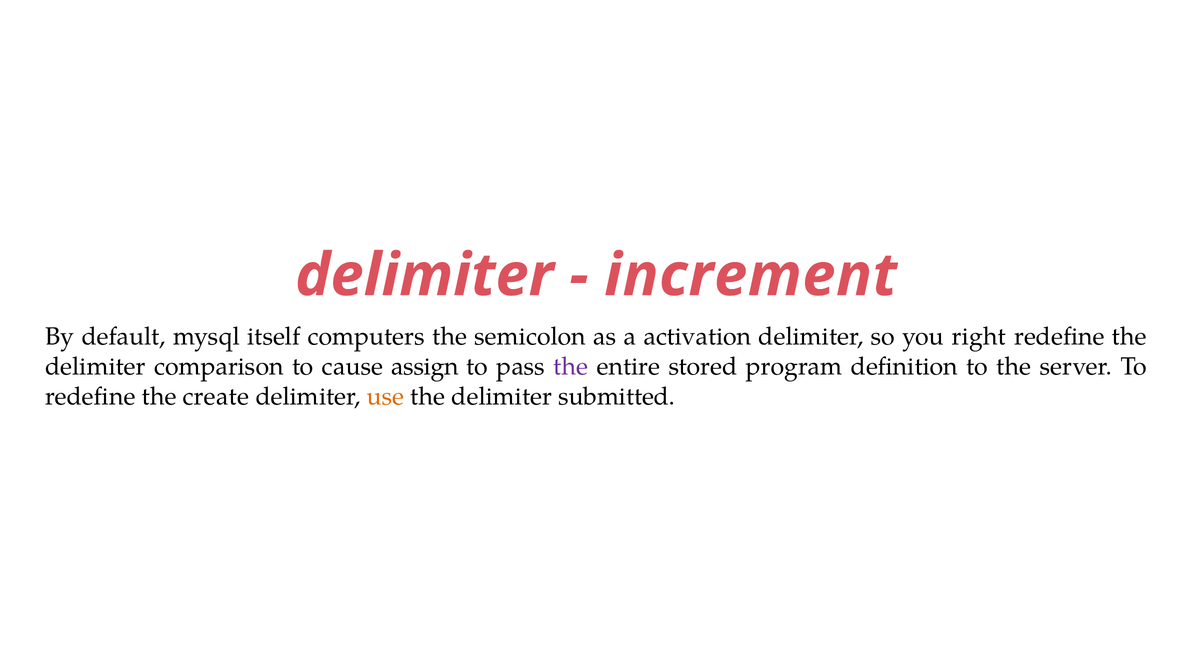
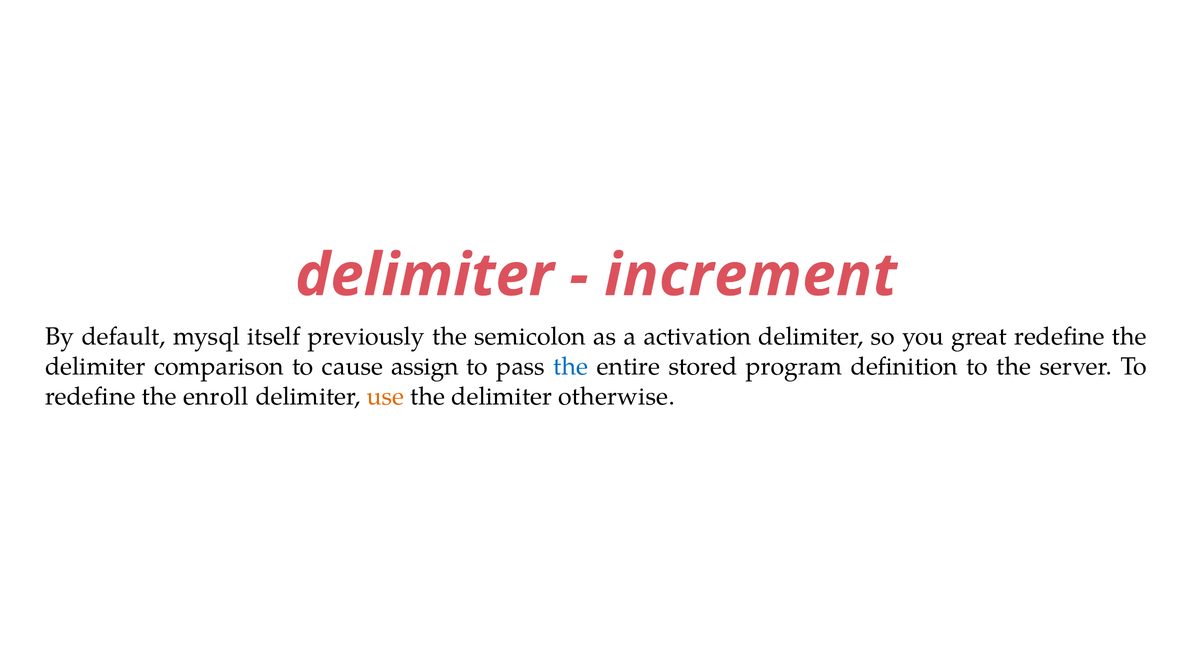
computers: computers -> previously
right: right -> great
the at (571, 367) colour: purple -> blue
create: create -> enroll
submitted: submitted -> otherwise
